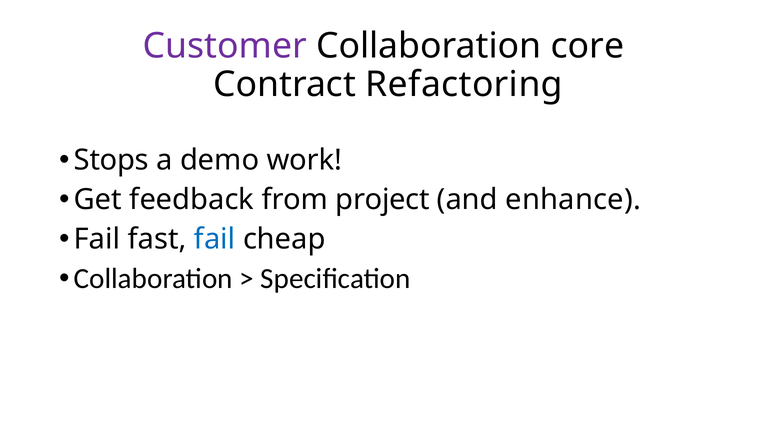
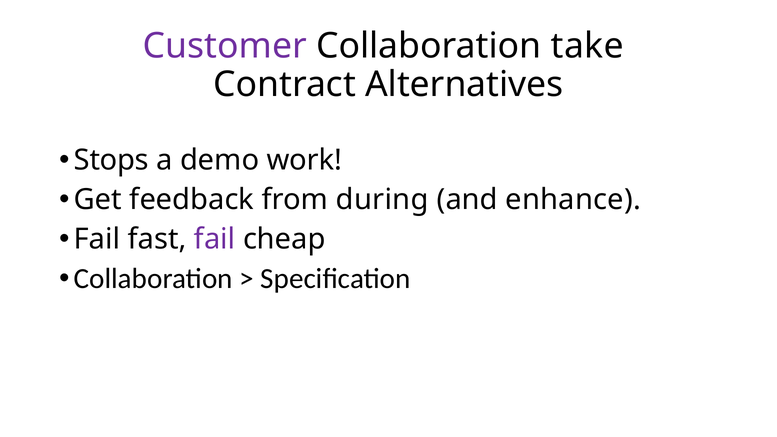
core: core -> take
Refactoring: Refactoring -> Alternatives
project: project -> during
fail at (215, 239) colour: blue -> purple
